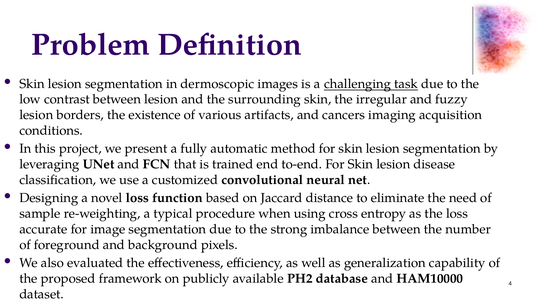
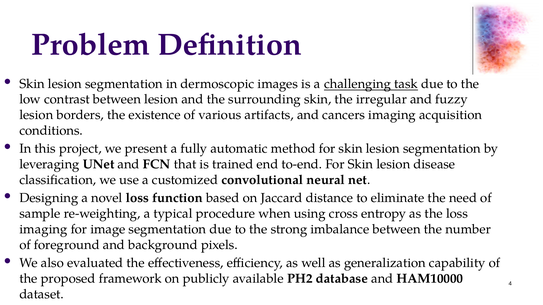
accurate at (43, 229): accurate -> imaging
